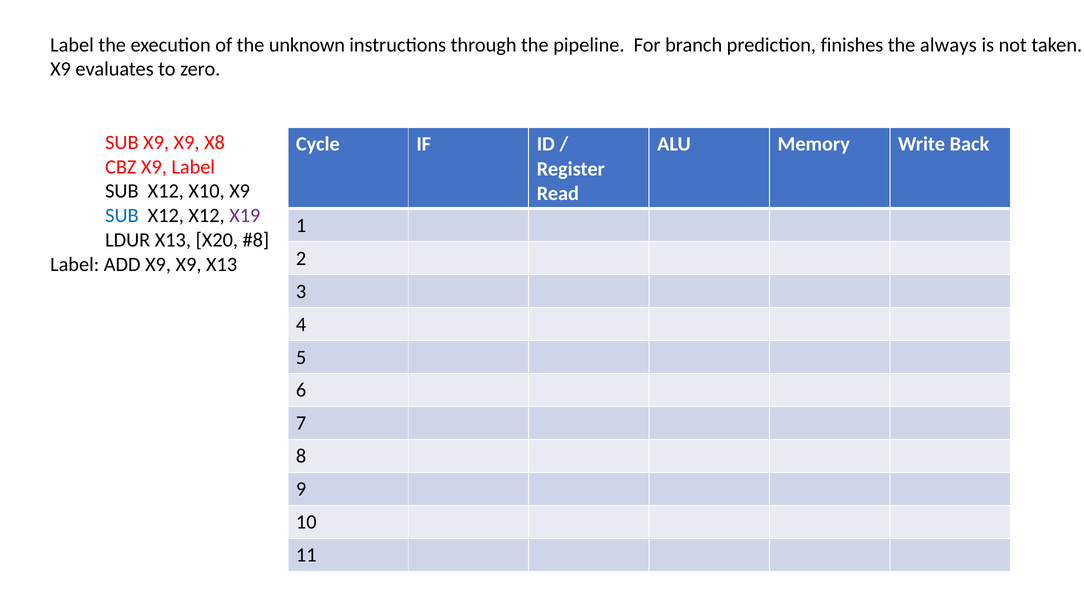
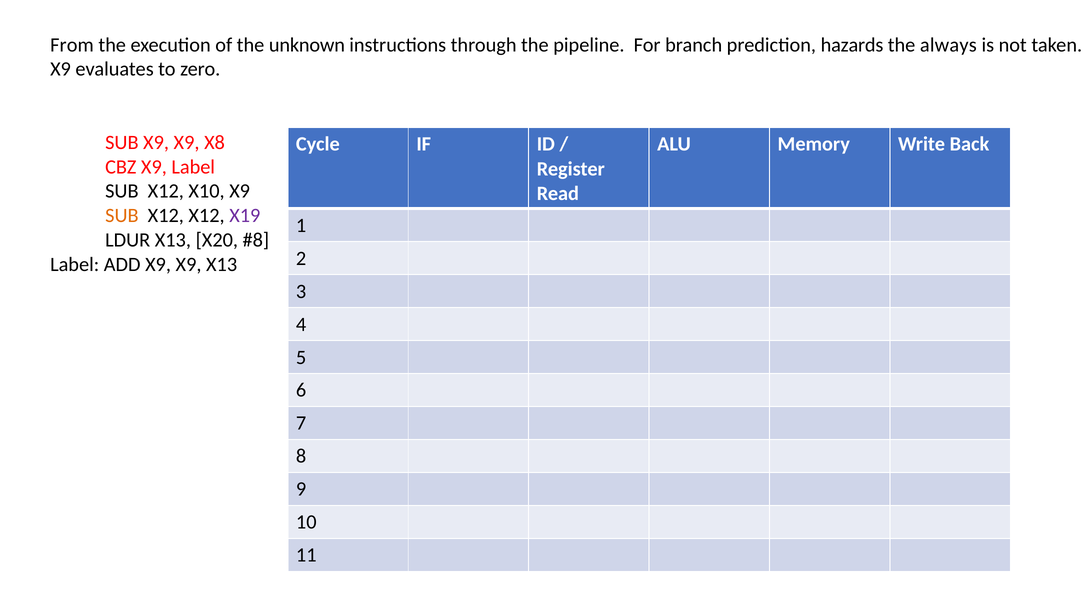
Label at (72, 45): Label -> From
finishes: finishes -> hazards
SUB at (122, 216) colour: blue -> orange
